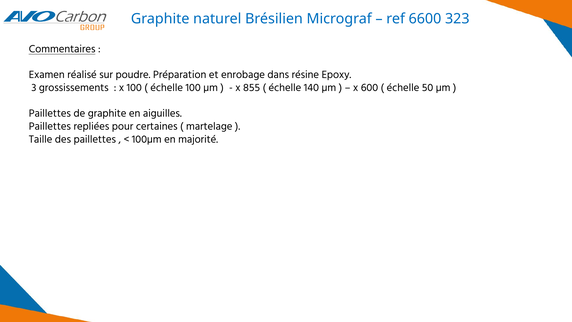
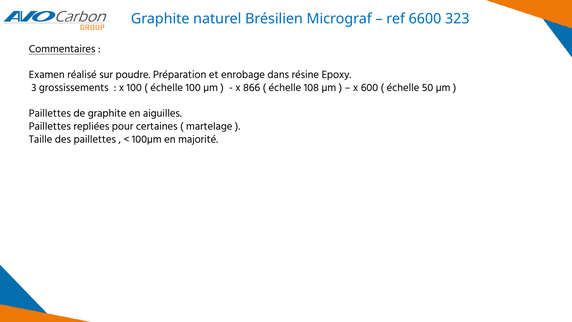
855: 855 -> 866
140: 140 -> 108
